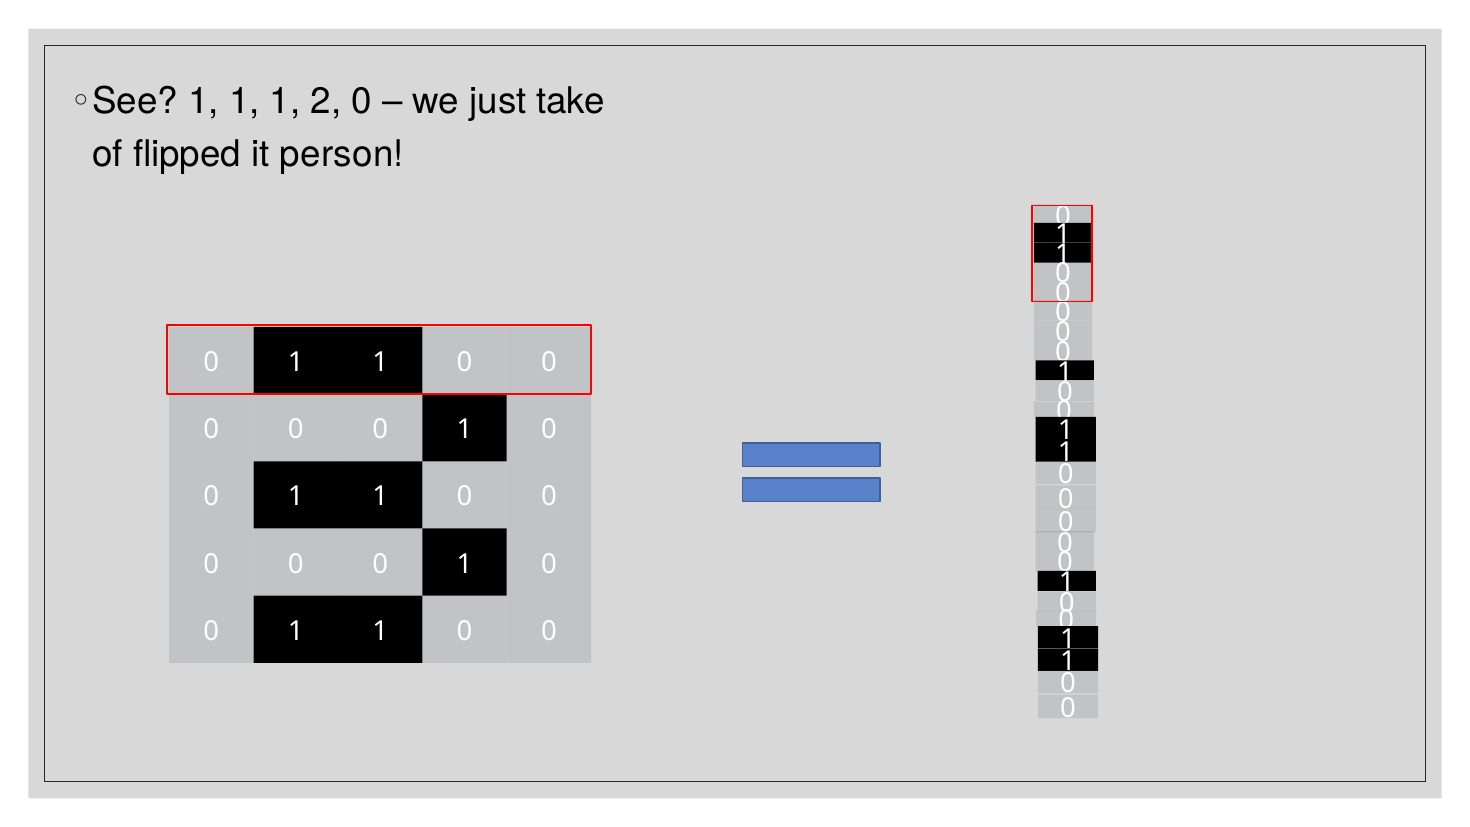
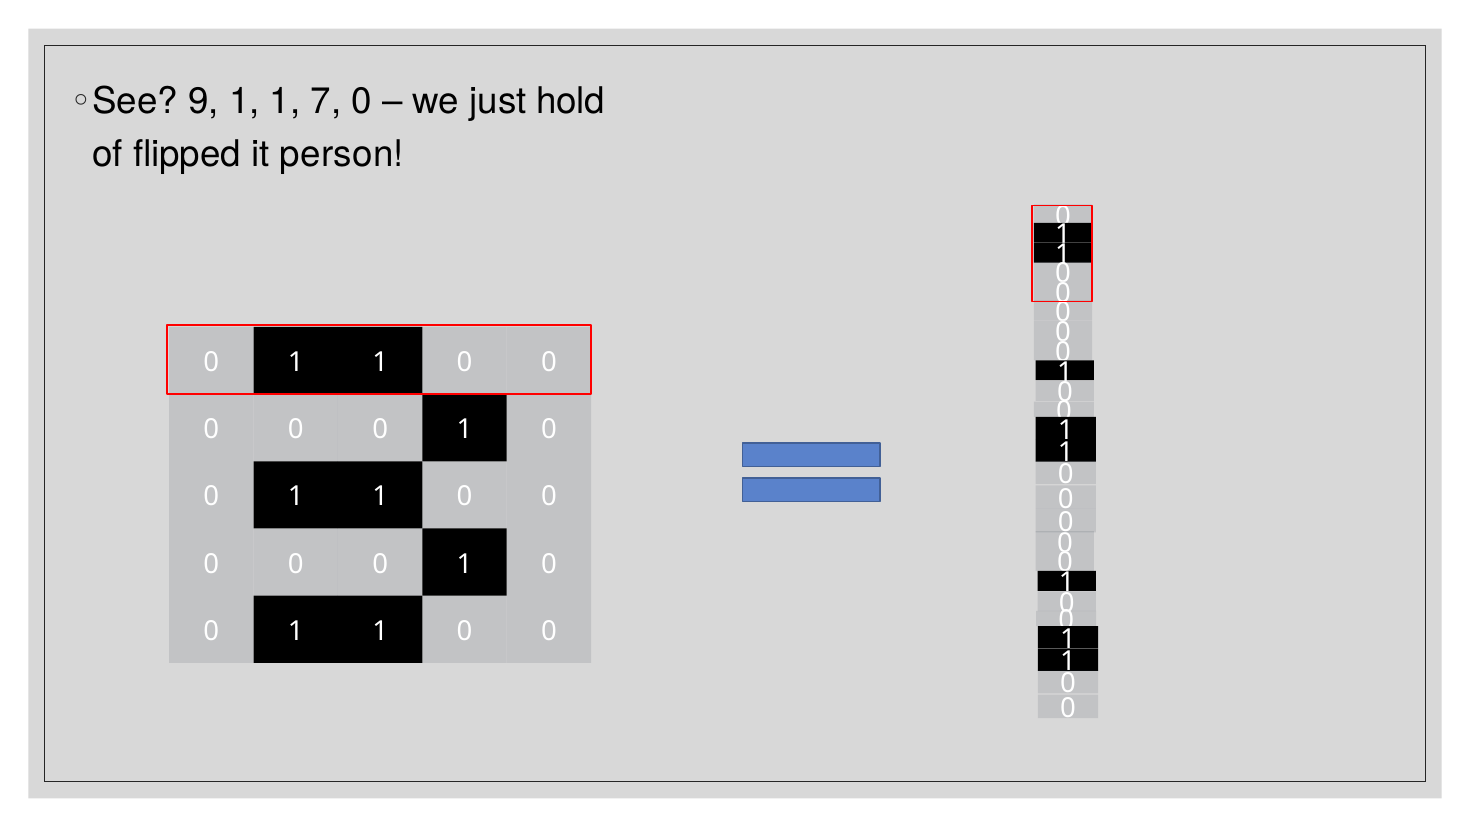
1 at (203, 101): 1 -> 9
2: 2 -> 7
take: take -> hold
